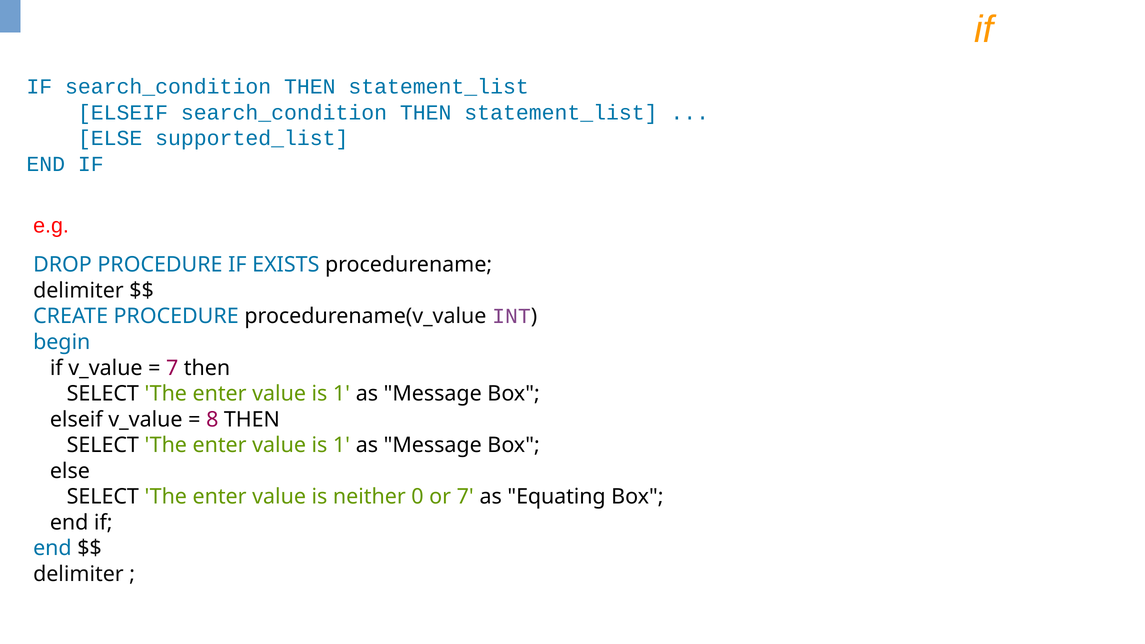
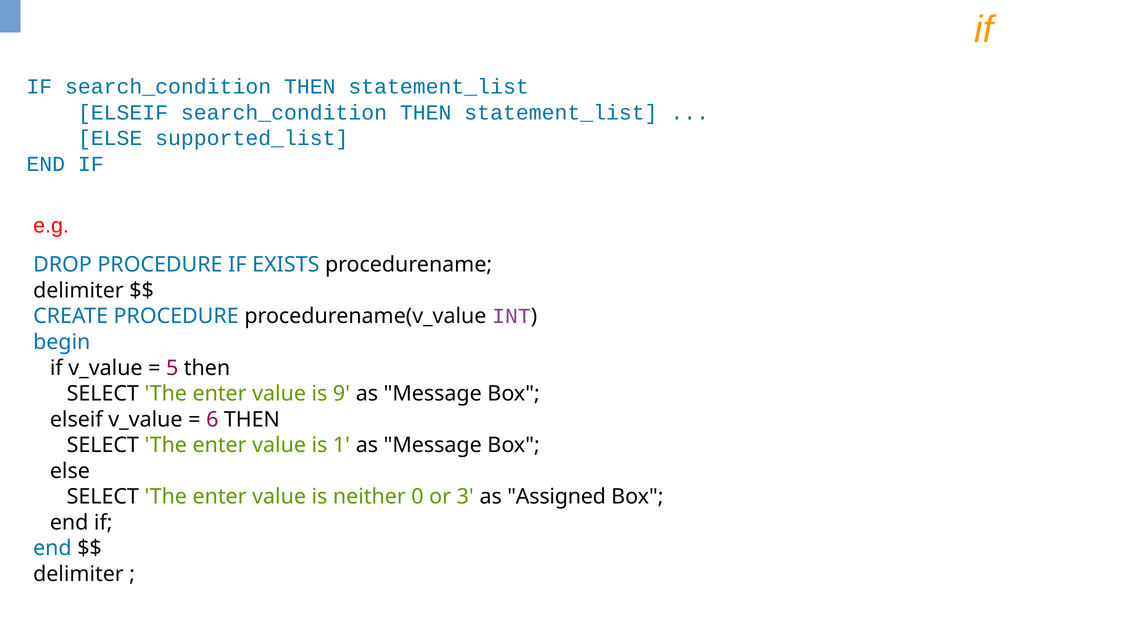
7 at (172, 368): 7 -> 5
1 at (342, 394): 1 -> 9
8: 8 -> 6
or 7: 7 -> 3
Equating: Equating -> Assigned
